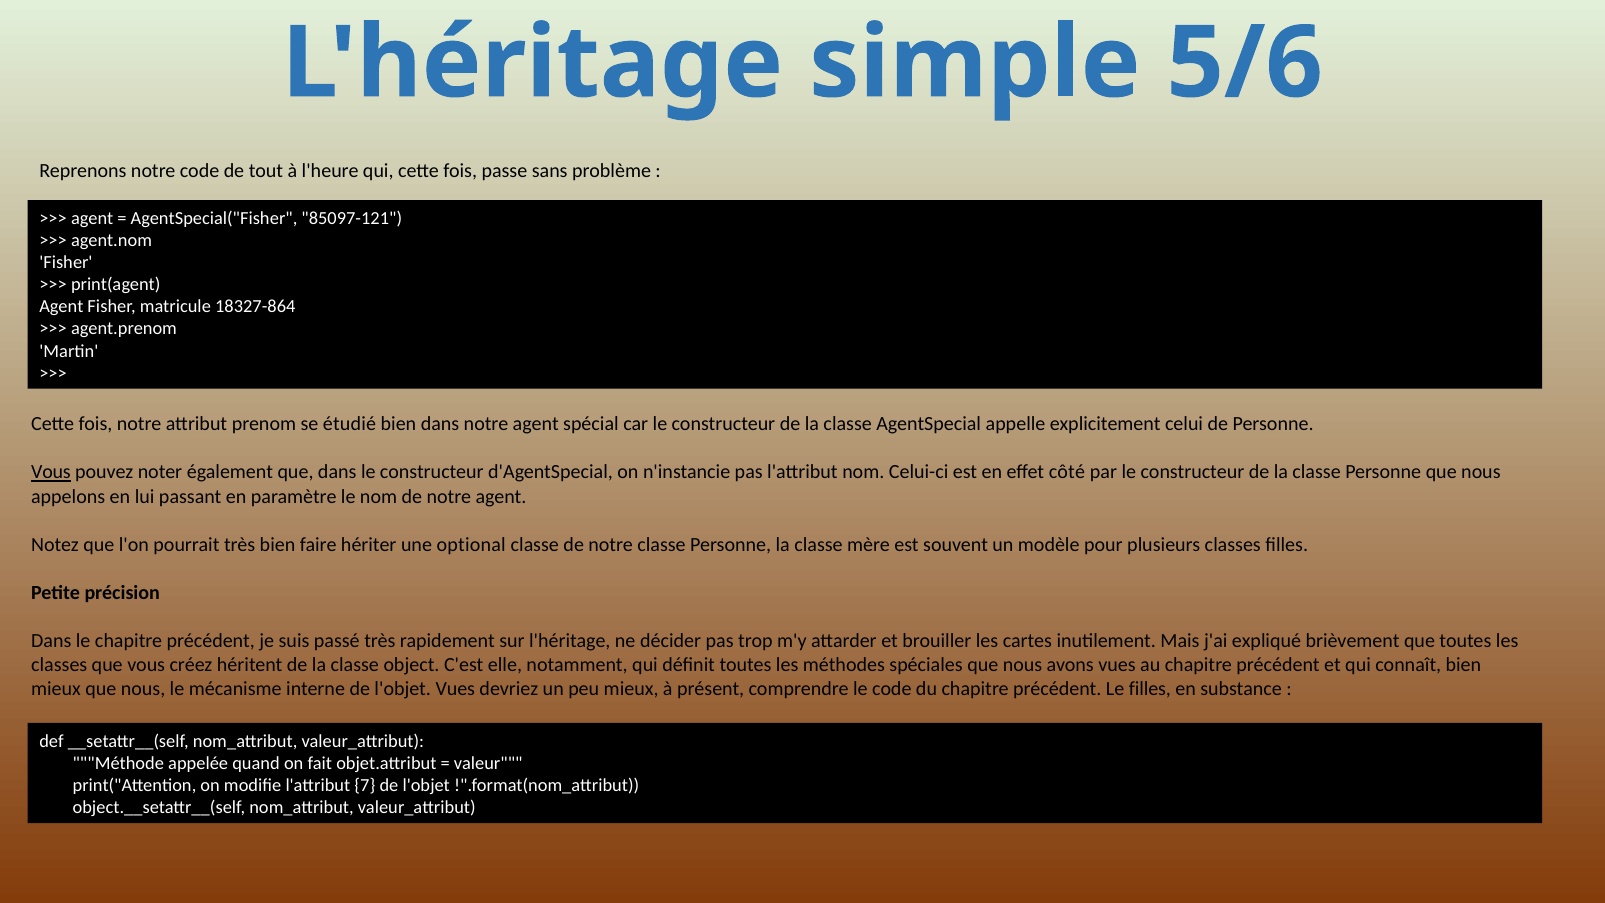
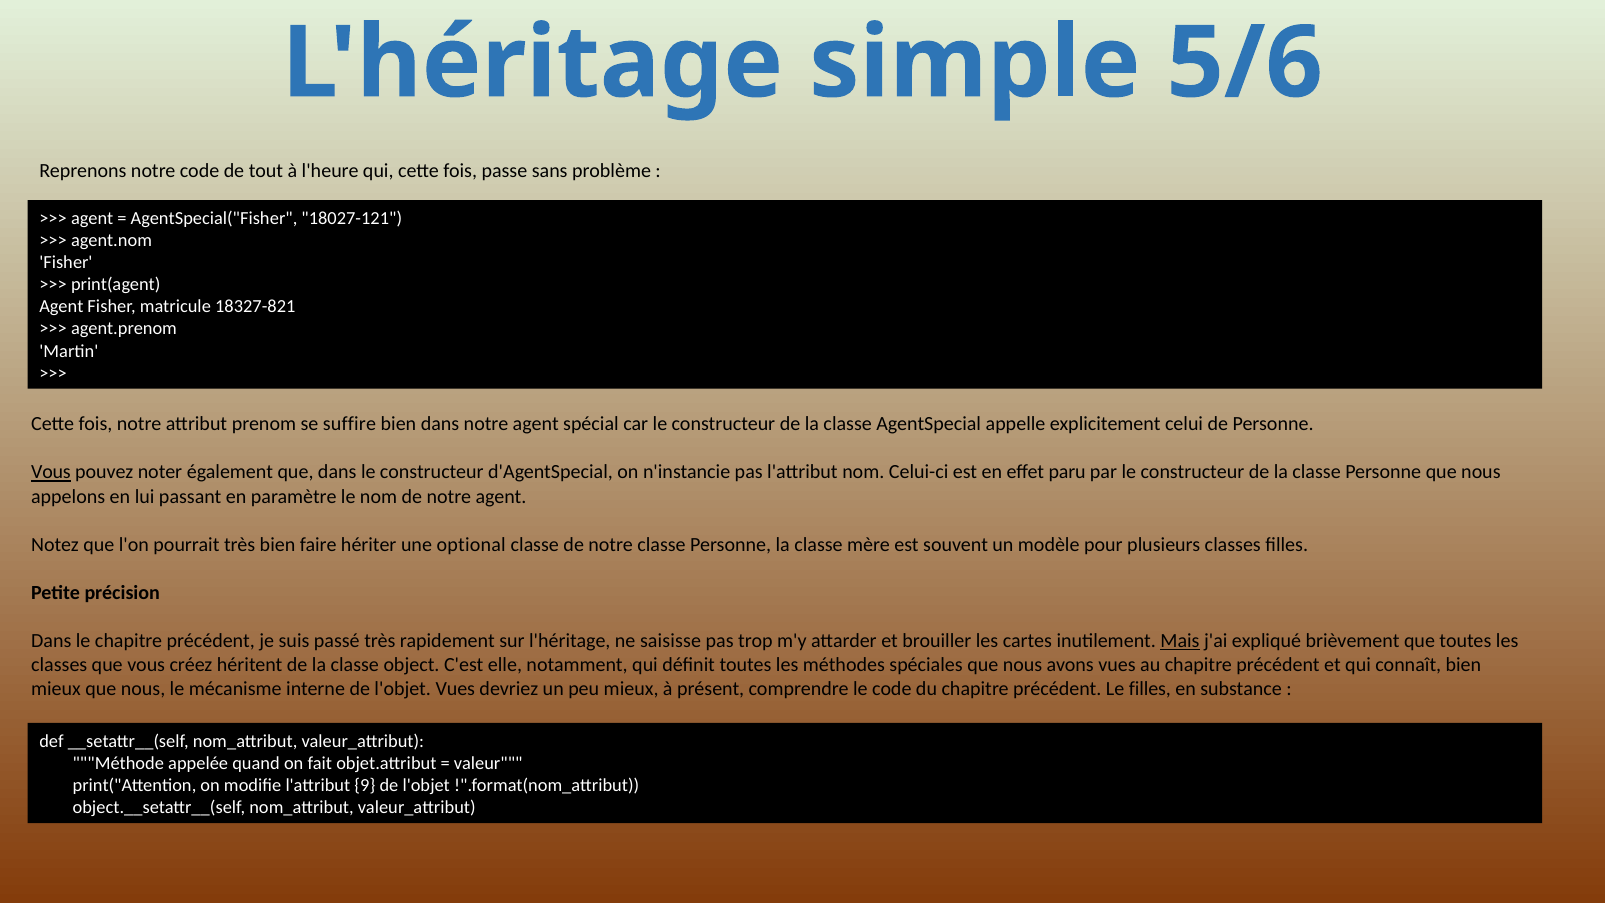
85097-121: 85097-121 -> 18027-121
18327-864: 18327-864 -> 18327-821
étudié: étudié -> suffire
côté: côté -> paru
décider: décider -> saisisse
Mais underline: none -> present
7: 7 -> 9
